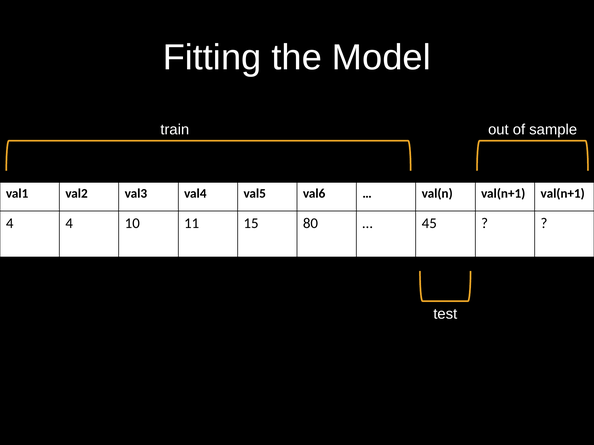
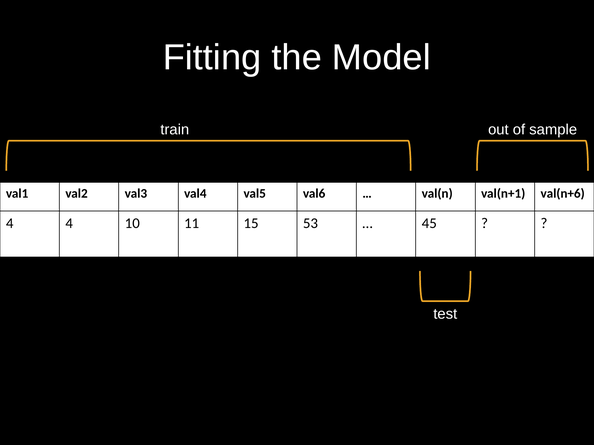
val(n+1 val(n+1: val(n+1 -> val(n+6
80: 80 -> 53
